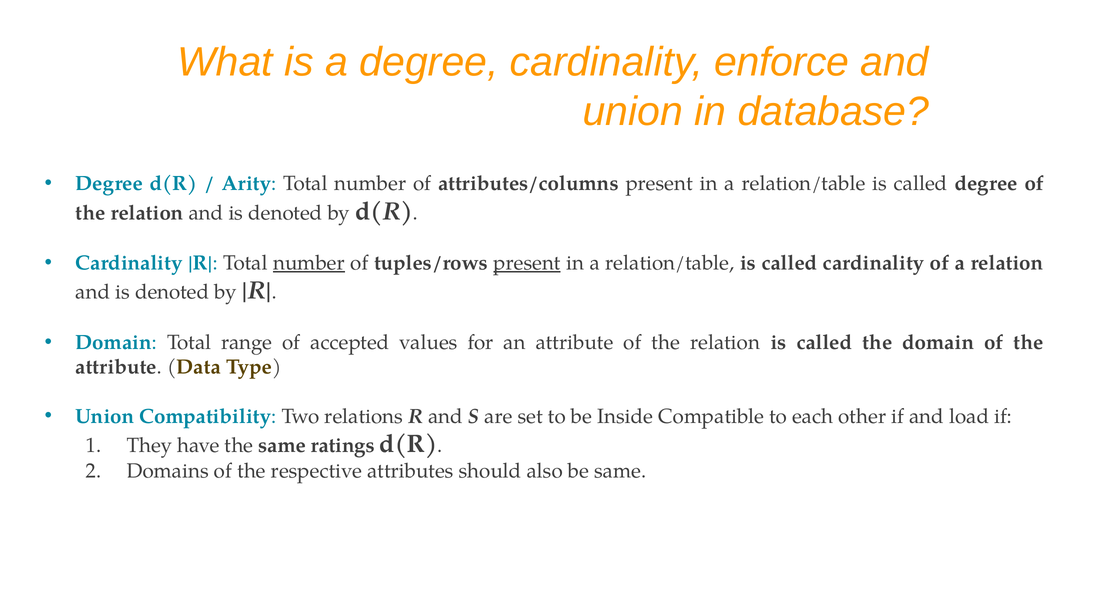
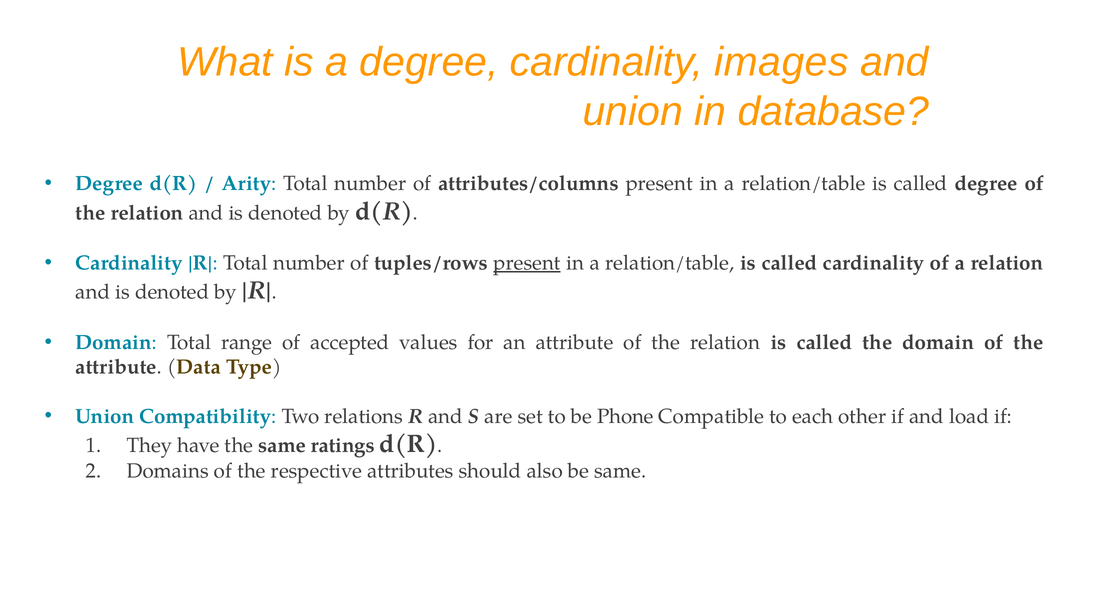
enforce: enforce -> images
number at (309, 263) underline: present -> none
Inside: Inside -> Phone
